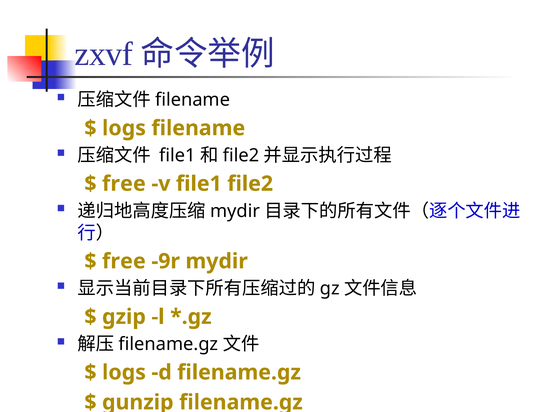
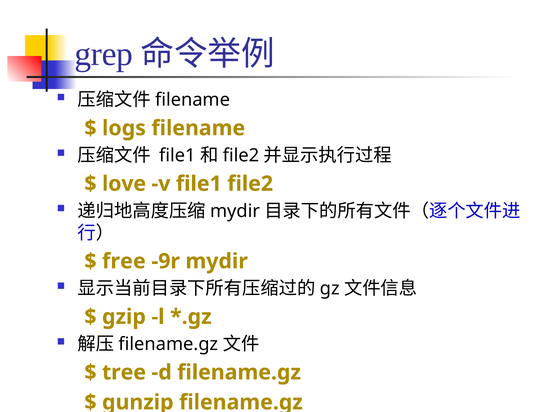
zxvf: zxvf -> grep
free at (124, 184): free -> love
logs at (124, 372): logs -> tree
